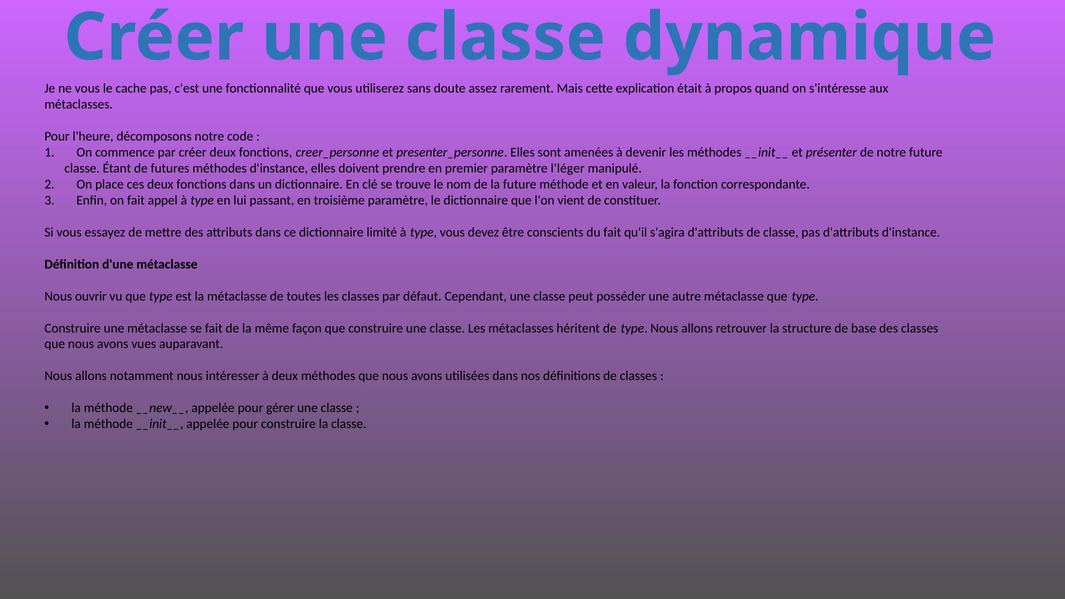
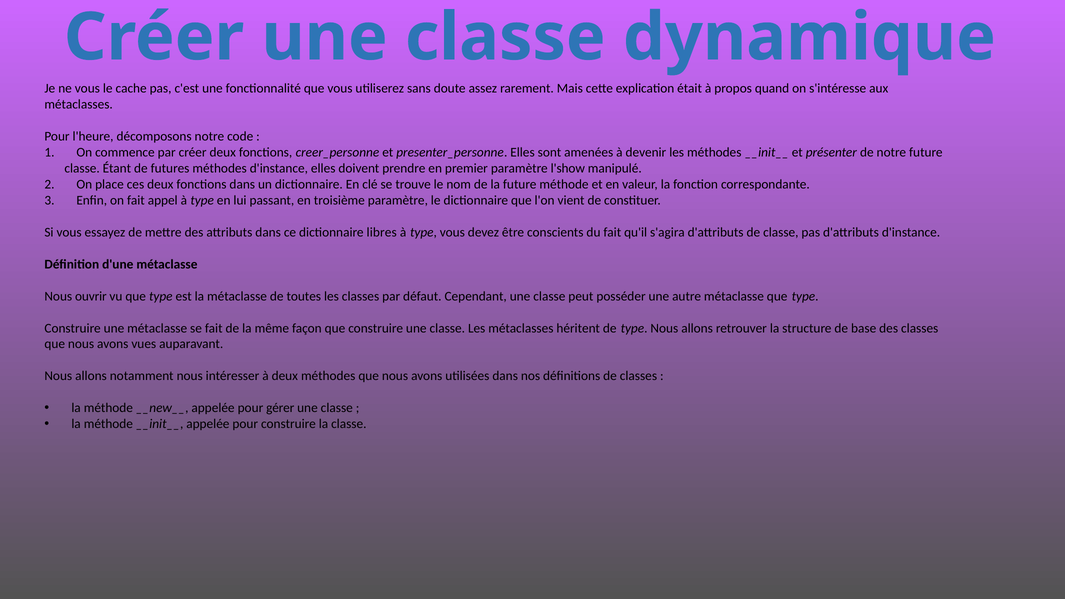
l'léger: l'léger -> l'show
limité: limité -> libres
